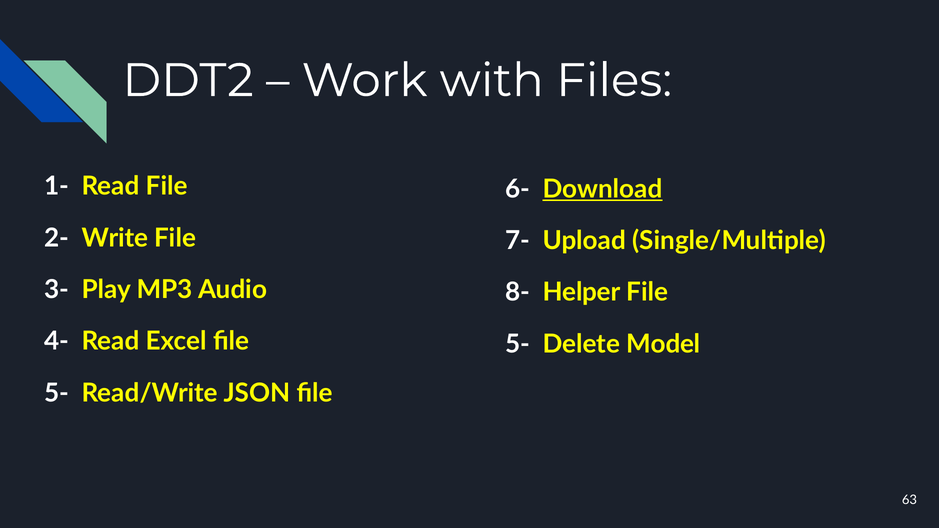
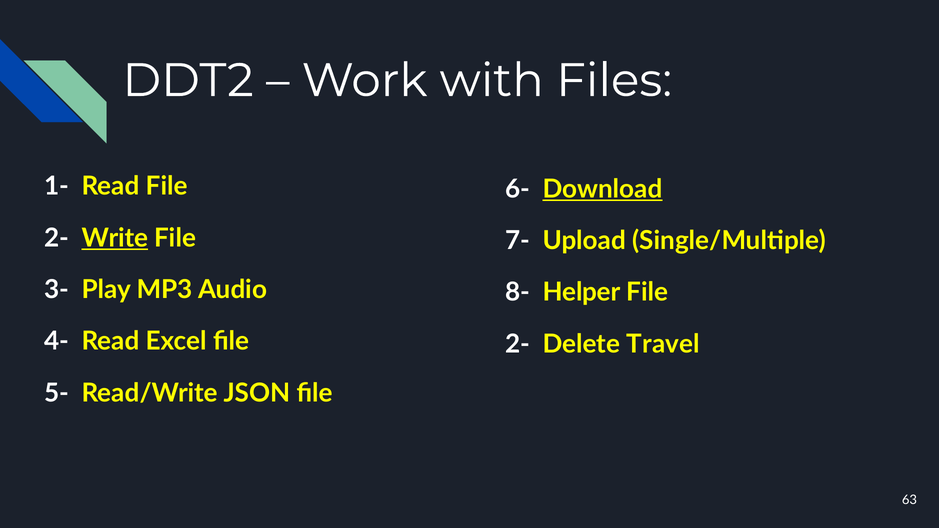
Write underline: none -> present
5- at (517, 344): 5- -> 2-
Model: Model -> Travel
